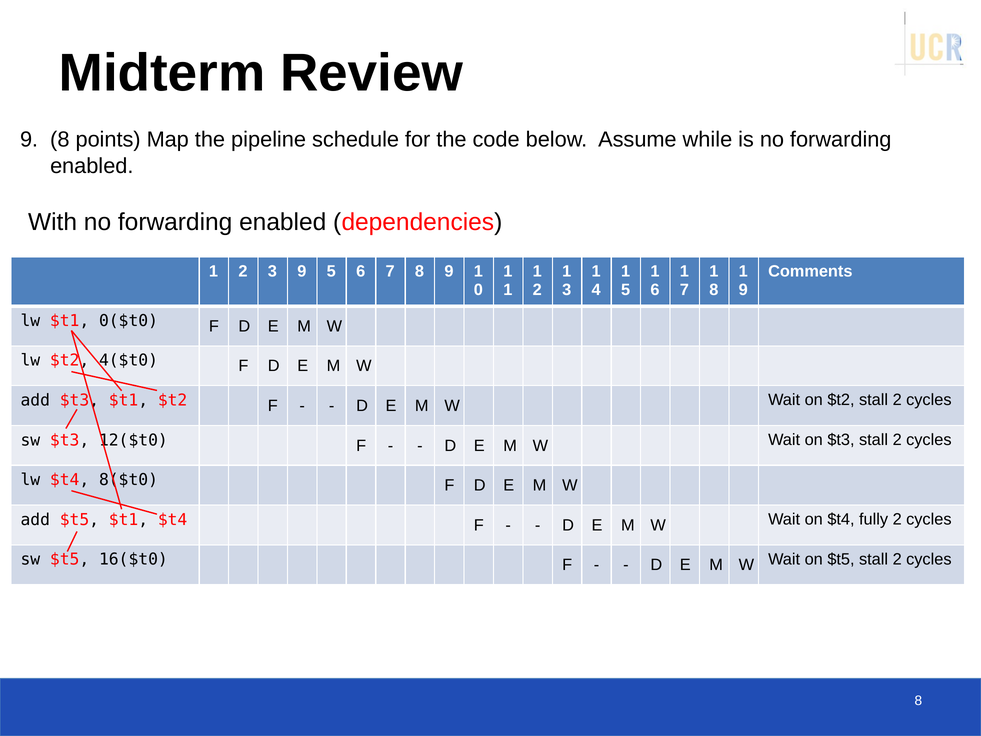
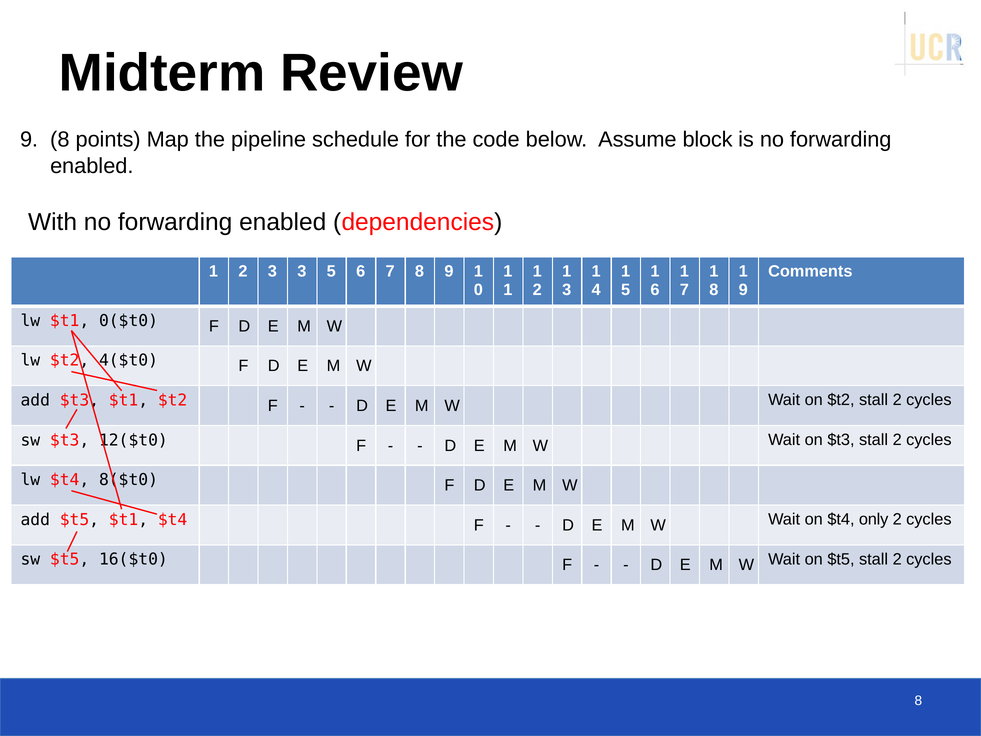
while: while -> block
3 9: 9 -> 3
fully: fully -> only
